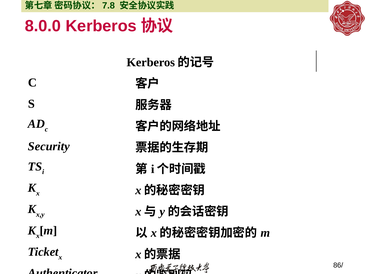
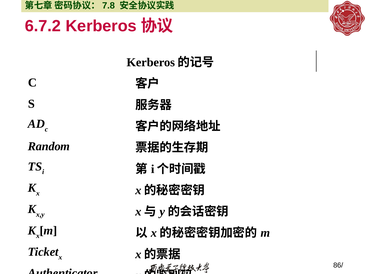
8.0.0: 8.0.0 -> 6.7.2
Security: Security -> Random
